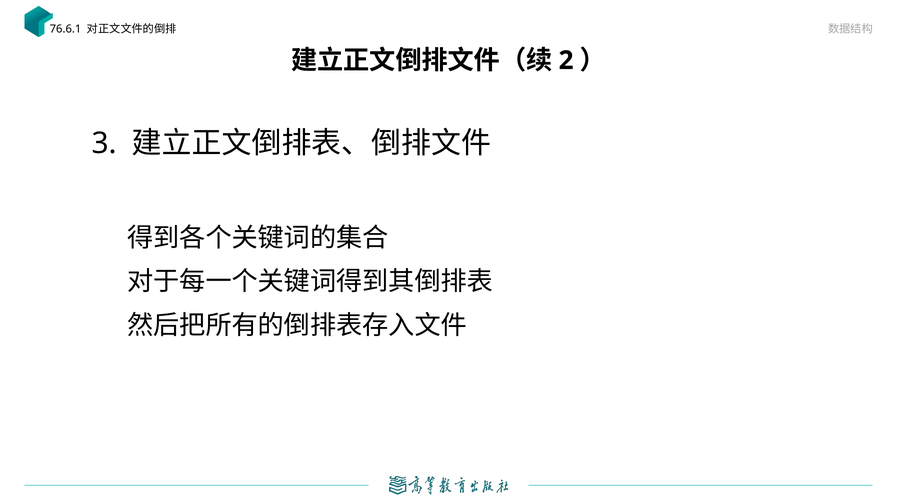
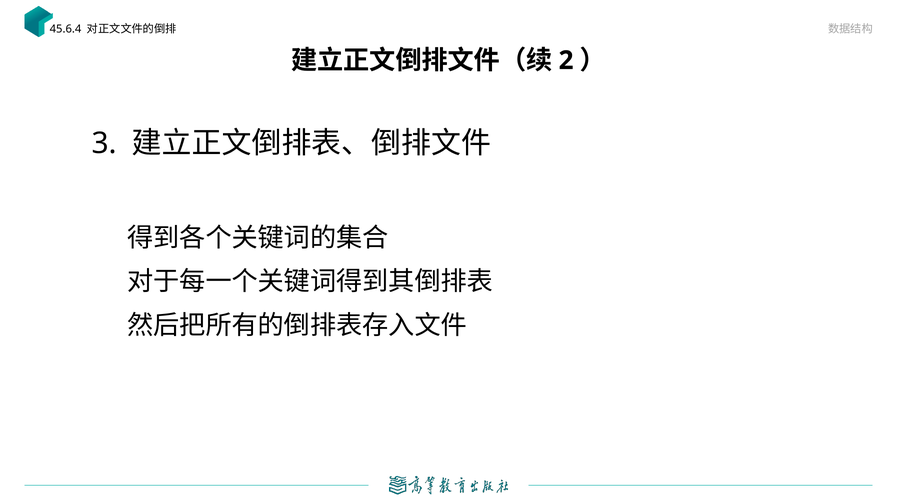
76.6.1: 76.6.1 -> 45.6.4
